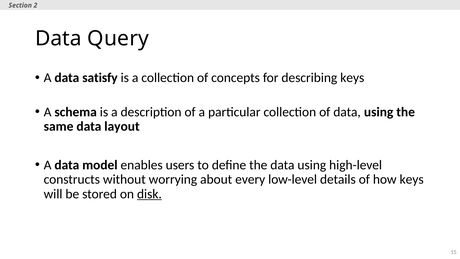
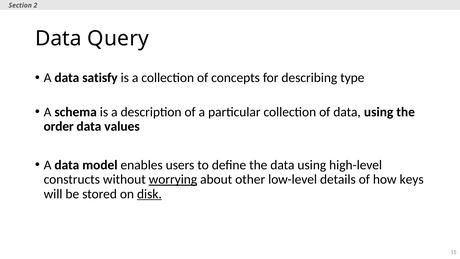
describing keys: keys -> type
same: same -> order
layout: layout -> values
worrying underline: none -> present
every: every -> other
